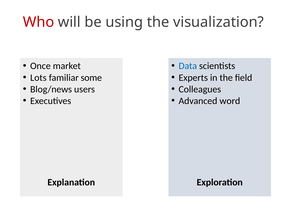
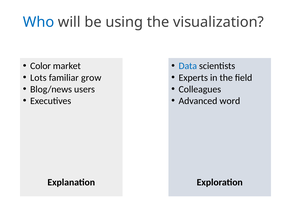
Who colour: red -> blue
Once: Once -> Color
some: some -> grow
